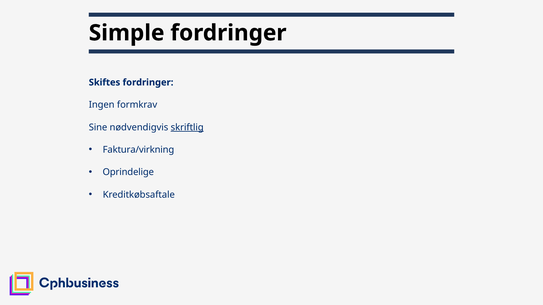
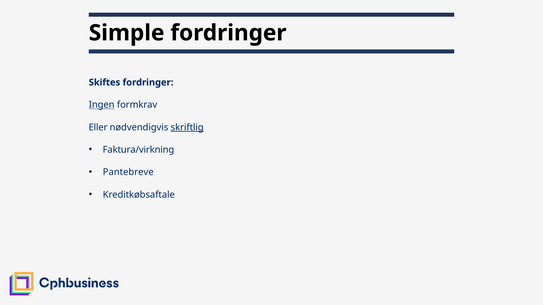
Ingen underline: none -> present
Sine: Sine -> Eller
Oprindelige: Oprindelige -> Pantebreve
